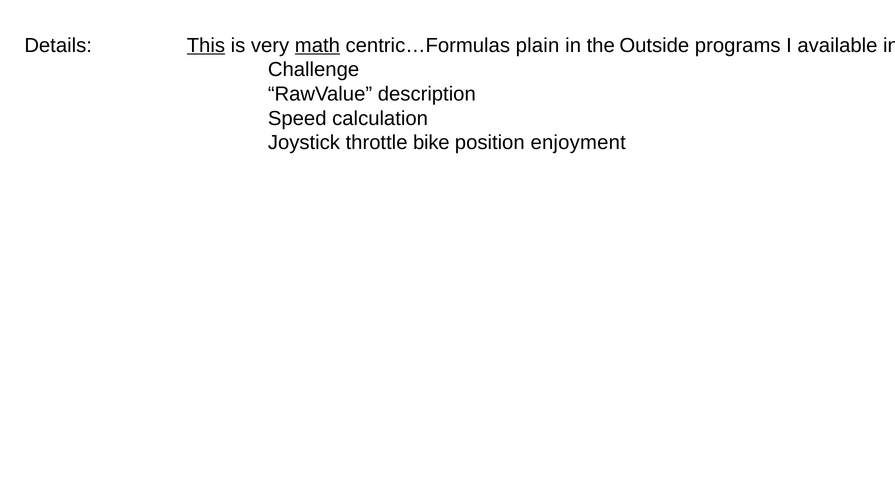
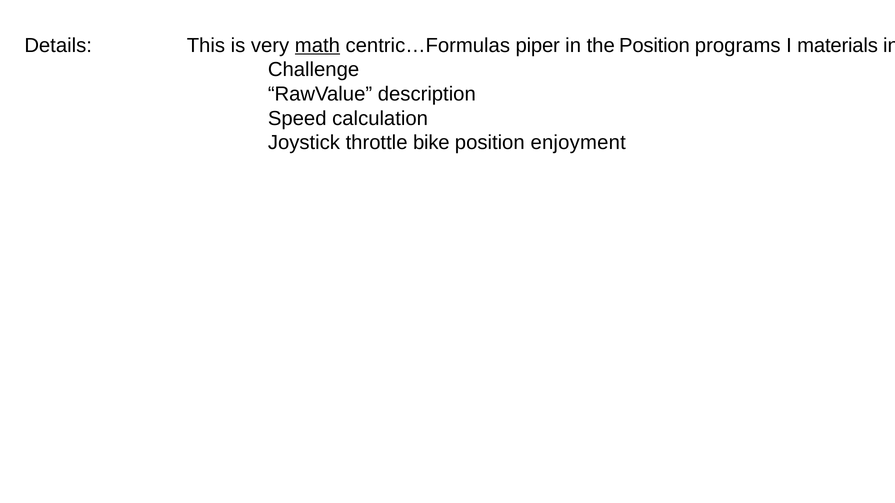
This underline: present -> none
plain: plain -> piper
the Outside: Outside -> Position
available: available -> materials
